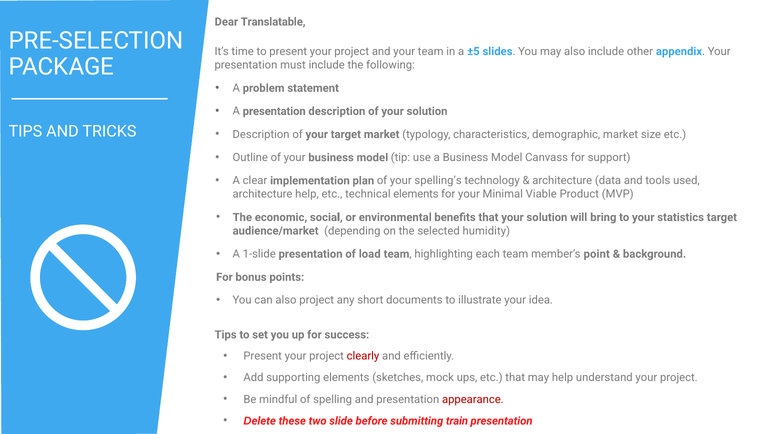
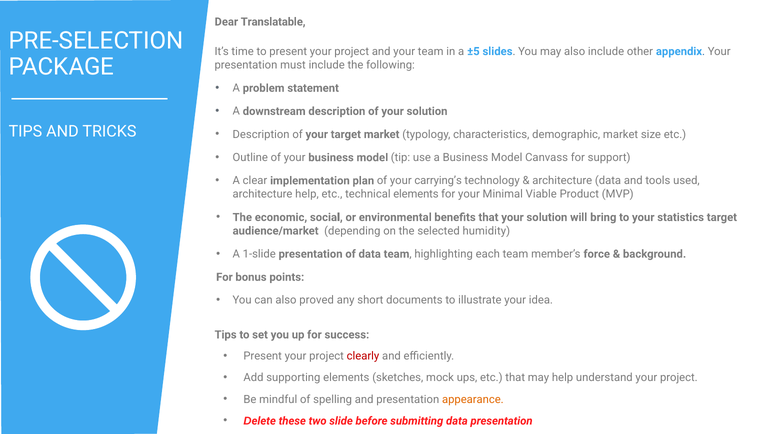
A presentation: presentation -> downstream
spelling’s: spelling’s -> carrying’s
of load: load -> data
point: point -> force
also project: project -> proved
appearance colour: red -> orange
submitting train: train -> data
